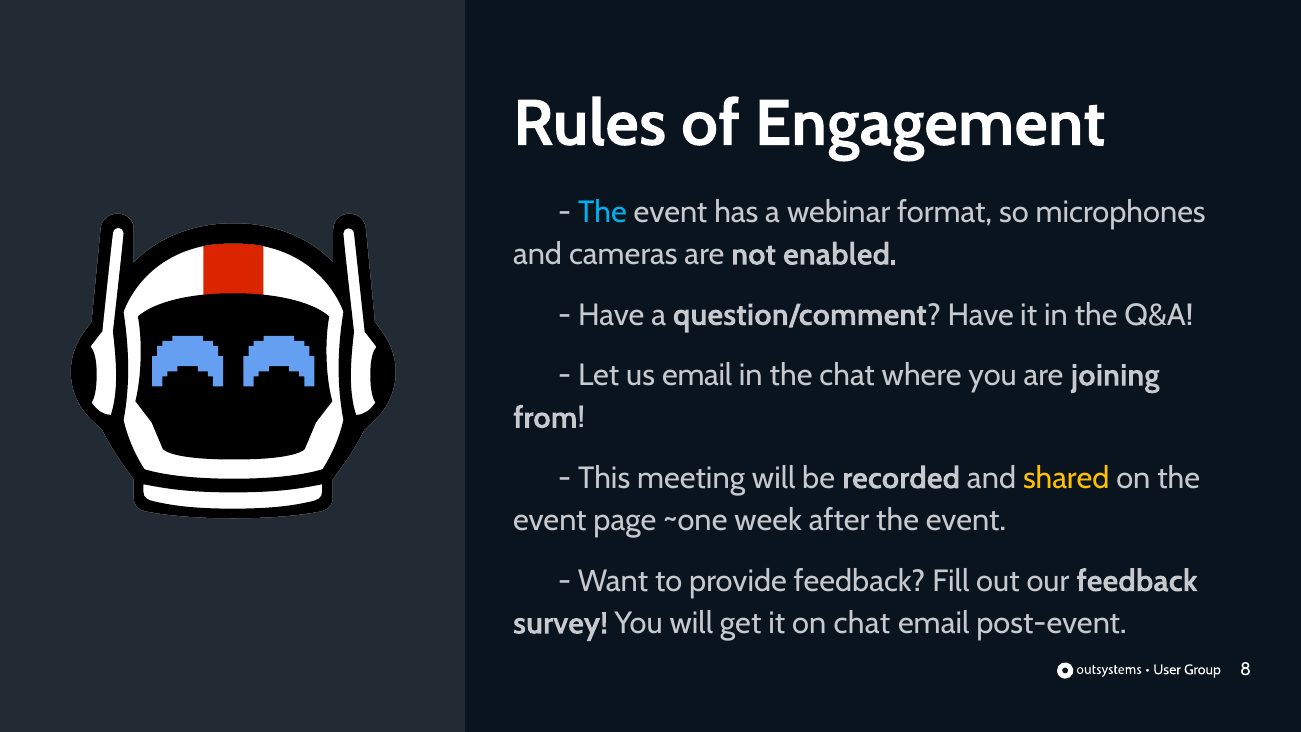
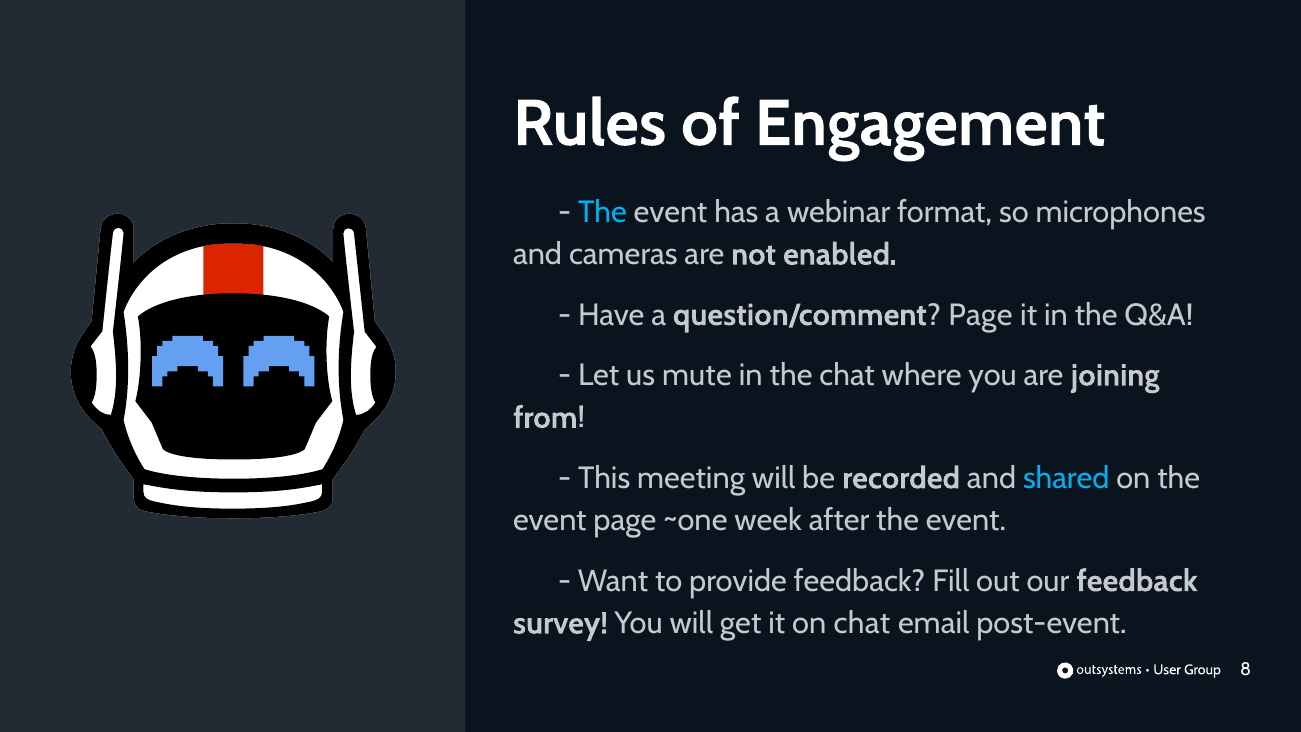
question/comment Have: Have -> Page
us email: email -> mute
shared colour: yellow -> light blue
